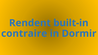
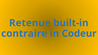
Rendent: Rendent -> Retenue
Dormir: Dormir -> Codeur
